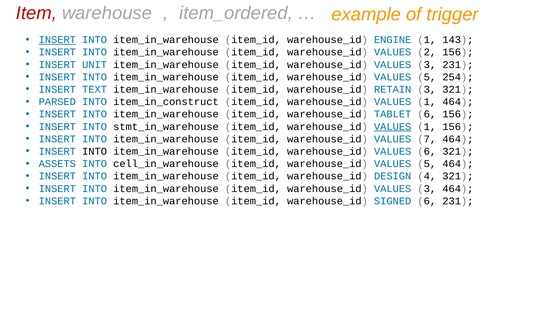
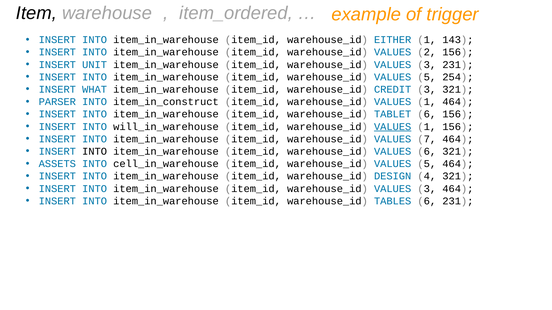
Item colour: red -> black
INSERT at (57, 40) underline: present -> none
ENGINE: ENGINE -> EITHER
TEXT: TEXT -> WHAT
RETAIN: RETAIN -> CREDIT
PARSED: PARSED -> PARSER
stmt_in_warehouse: stmt_in_warehouse -> will_in_warehouse
SIGNED: SIGNED -> TABLES
